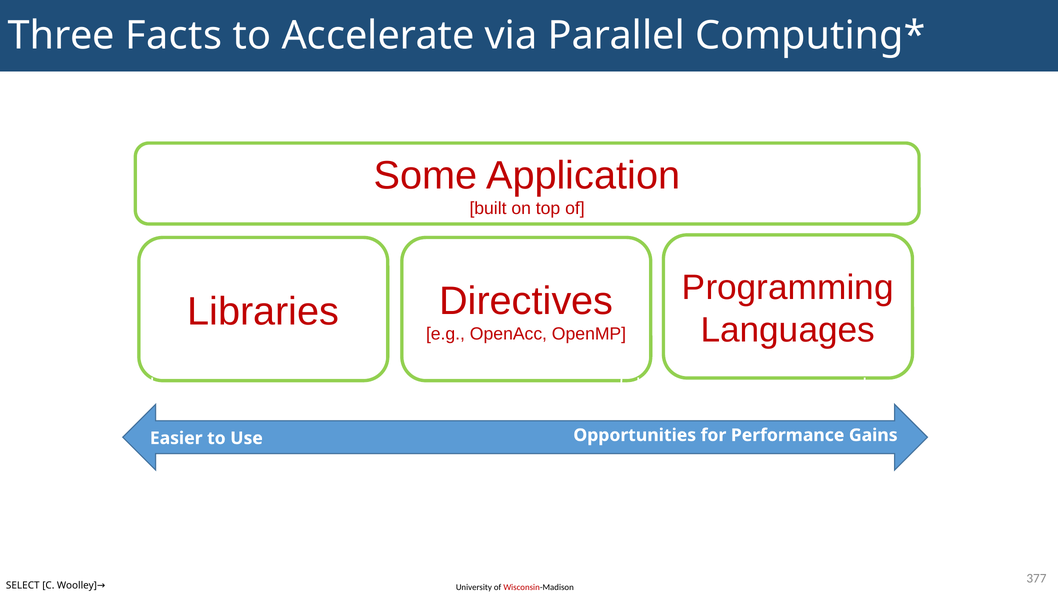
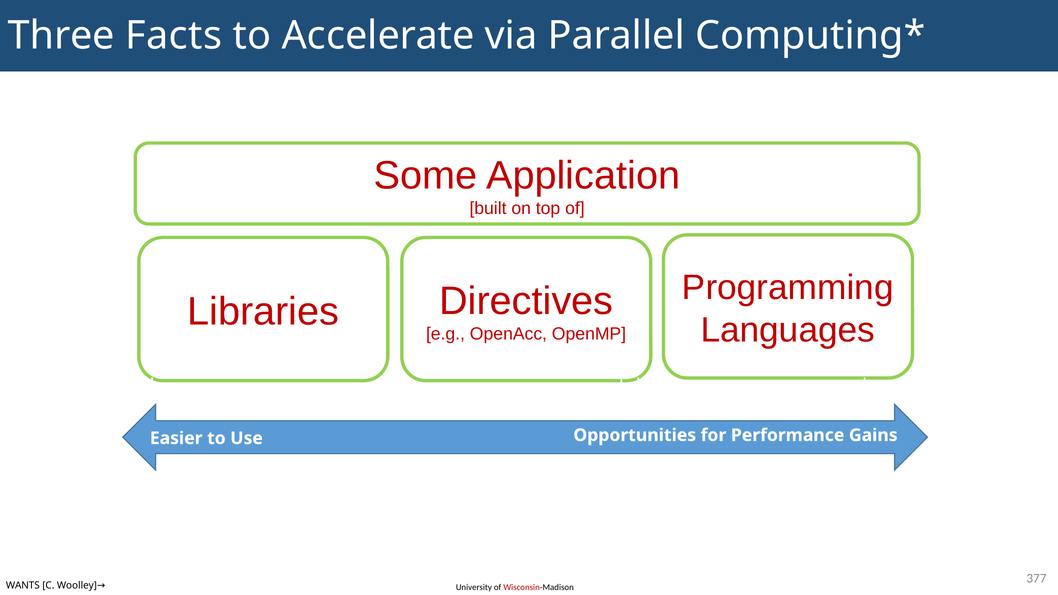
SELECT: SELECT -> WANTS
